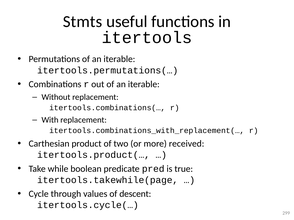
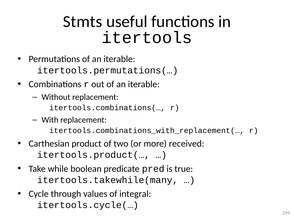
itertools.takewhile(page: itertools.takewhile(page -> itertools.takewhile(many
descent: descent -> integral
